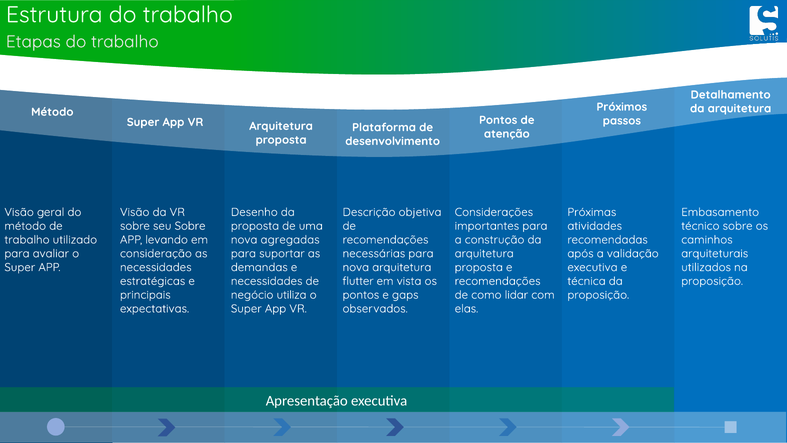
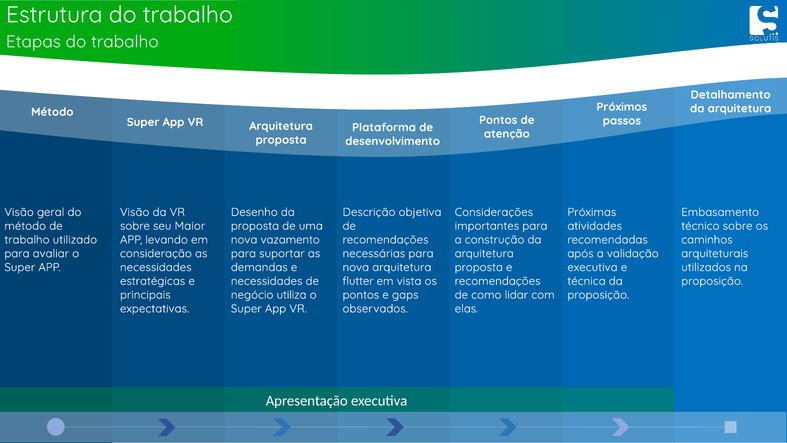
seu Sobre: Sobre -> Maior
agregadas: agregadas -> vazamento
